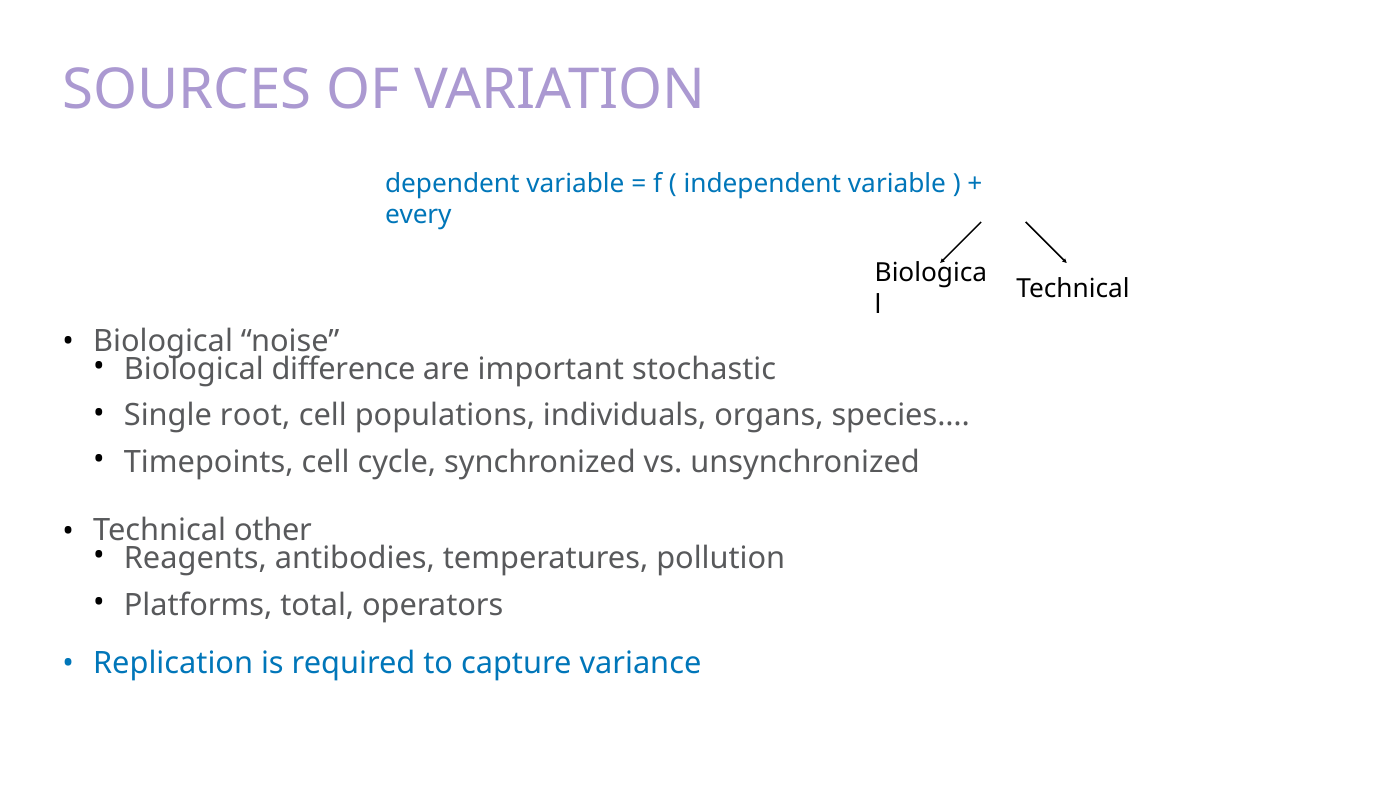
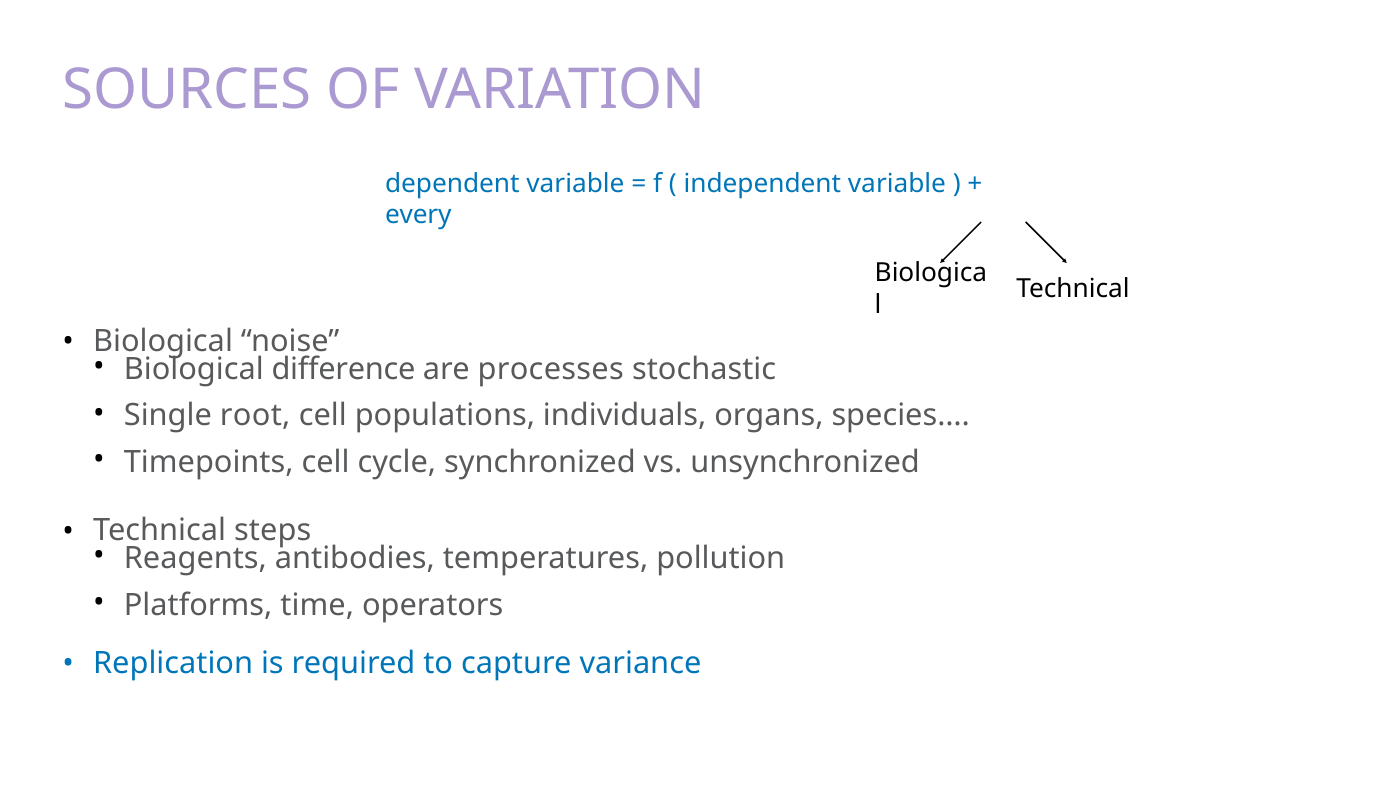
important: important -> processes
other: other -> steps
total: total -> time
